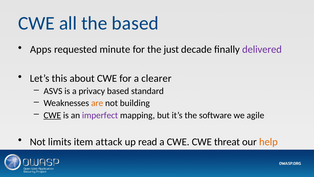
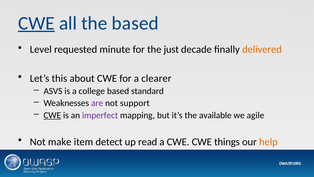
CWE at (36, 23) underline: none -> present
Apps: Apps -> Level
delivered colour: purple -> orange
privacy: privacy -> college
are colour: orange -> purple
building: building -> support
software: software -> available
limits: limits -> make
attack: attack -> detect
threat: threat -> things
